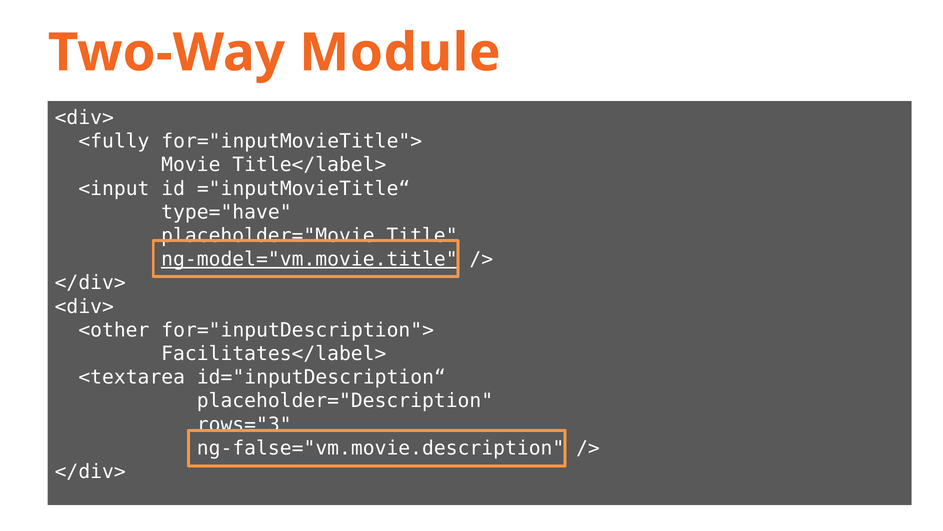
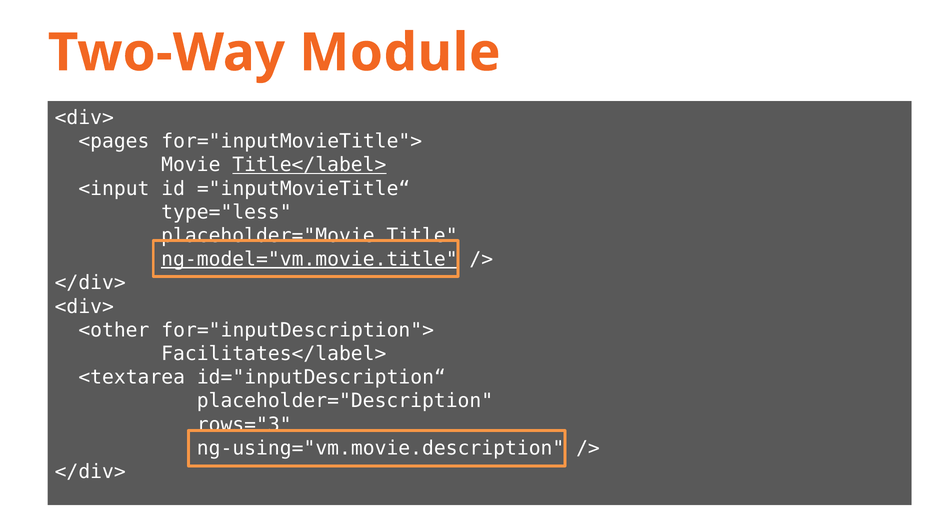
<fully: <fully -> <pages
Title</label> underline: none -> present
type="have: type="have -> type="less
ng-false="vm.movie.description: ng-false="vm.movie.description -> ng-using="vm.movie.description
